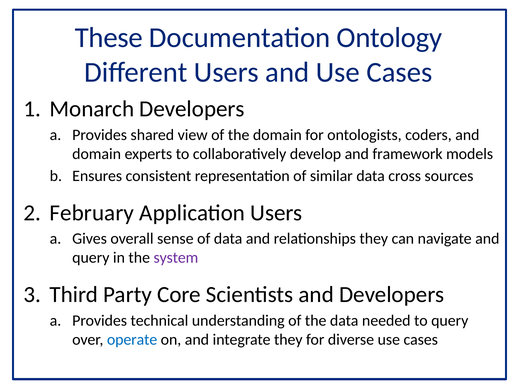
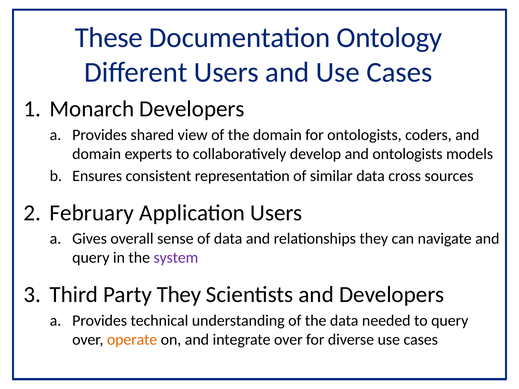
and framework: framework -> ontologists
Party Core: Core -> They
operate colour: blue -> orange
integrate they: they -> over
